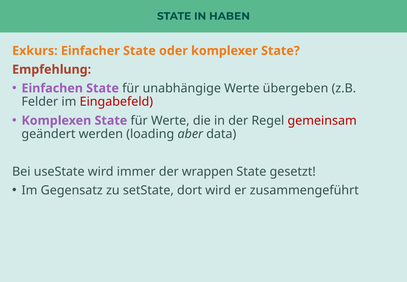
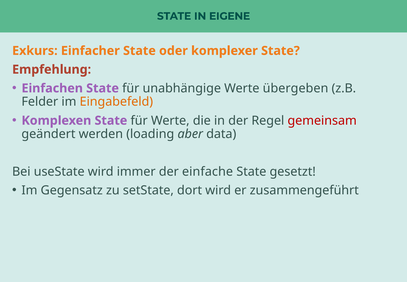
HABEN: HABEN -> EIGENE
Eingabefeld colour: red -> orange
wrappen: wrappen -> einfache
